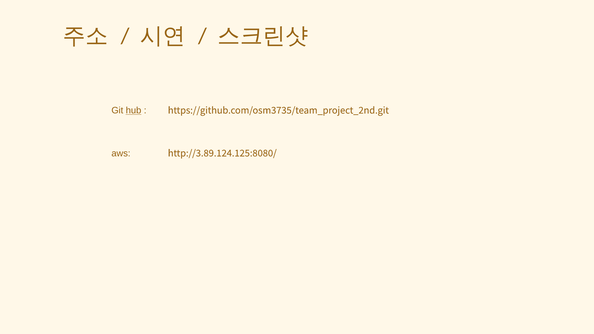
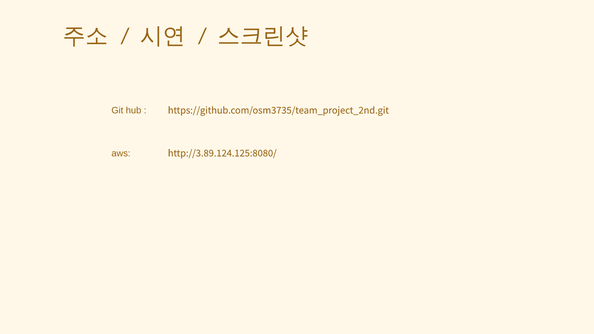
hub underline: present -> none
